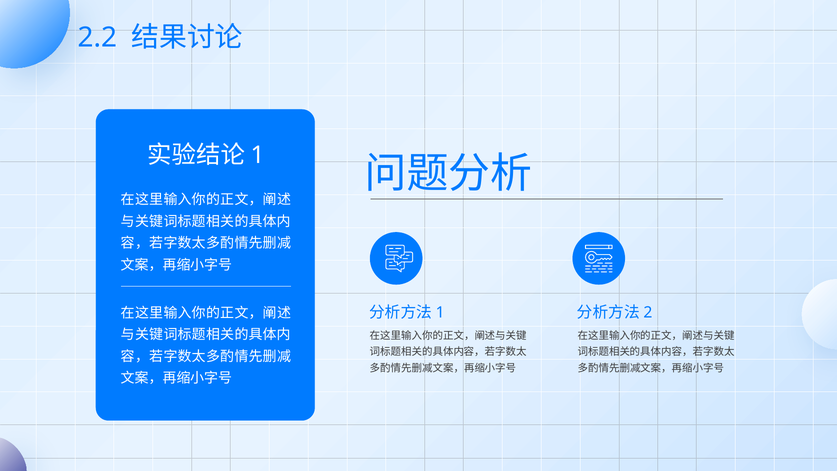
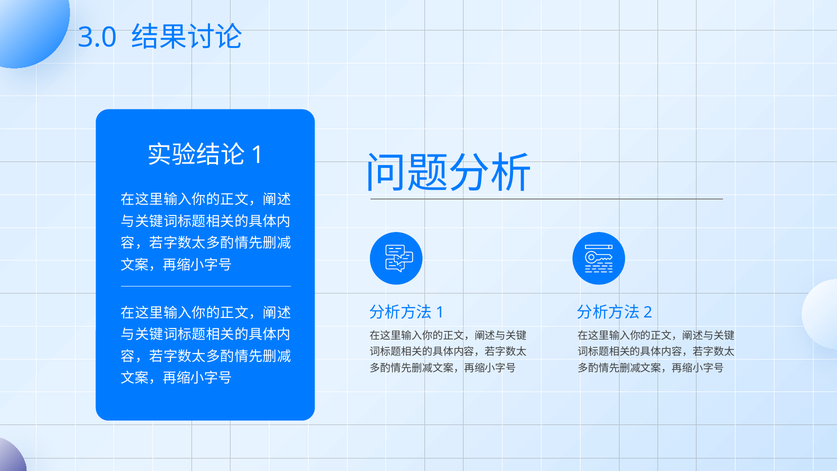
2.2: 2.2 -> 3.0
